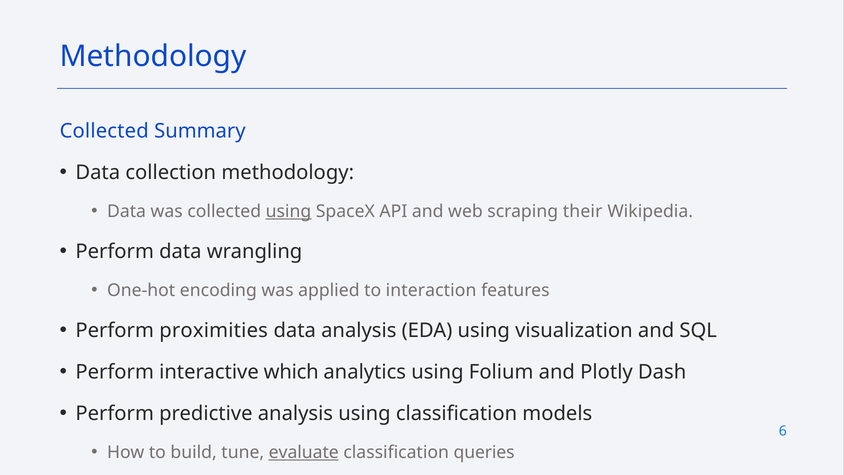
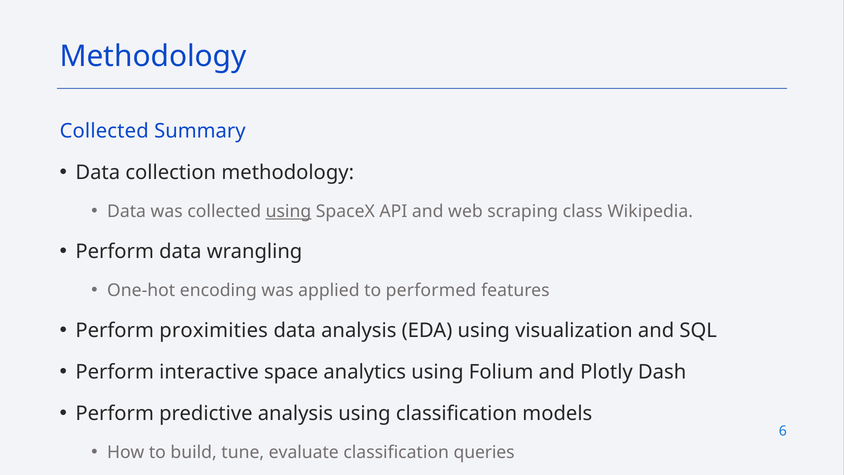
their: their -> class
interaction: interaction -> performed
which: which -> space
evaluate underline: present -> none
